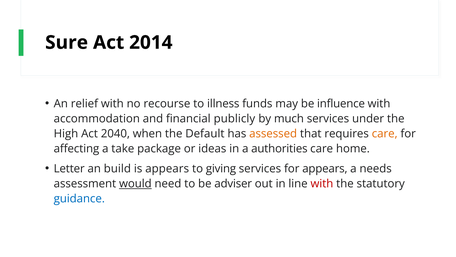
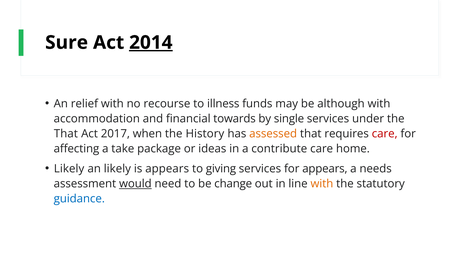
2014 underline: none -> present
influence: influence -> although
publicly: publicly -> towards
much: much -> single
High at (66, 133): High -> That
2040: 2040 -> 2017
Default: Default -> History
care at (385, 133) colour: orange -> red
authorities: authorities -> contribute
Letter at (69, 168): Letter -> Likely
an build: build -> likely
adviser: adviser -> change
with at (322, 183) colour: red -> orange
